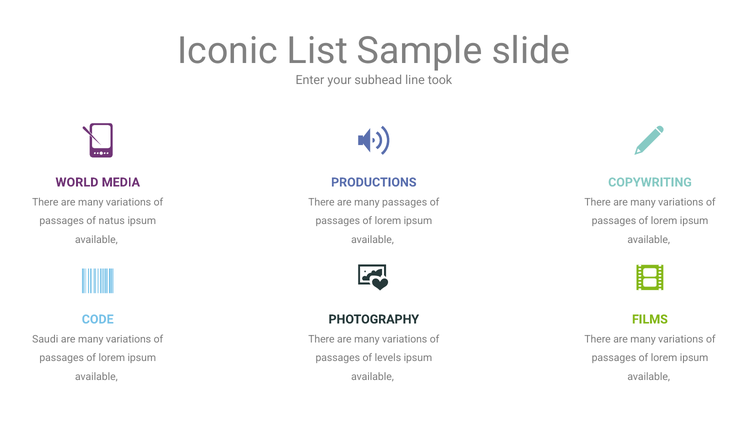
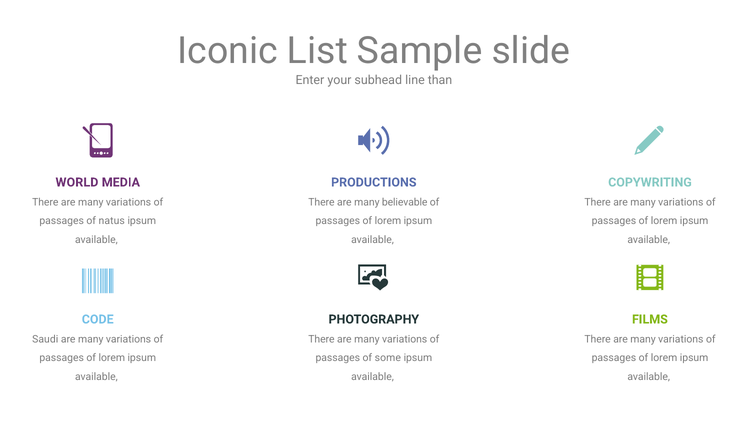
took: took -> than
many passages: passages -> believable
levels: levels -> some
